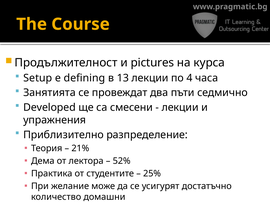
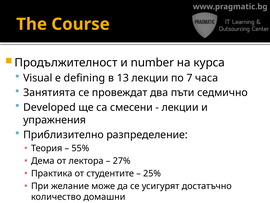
pictures: pictures -> number
Setup: Setup -> Visual
4: 4 -> 7
21%: 21% -> 55%
52%: 52% -> 27%
